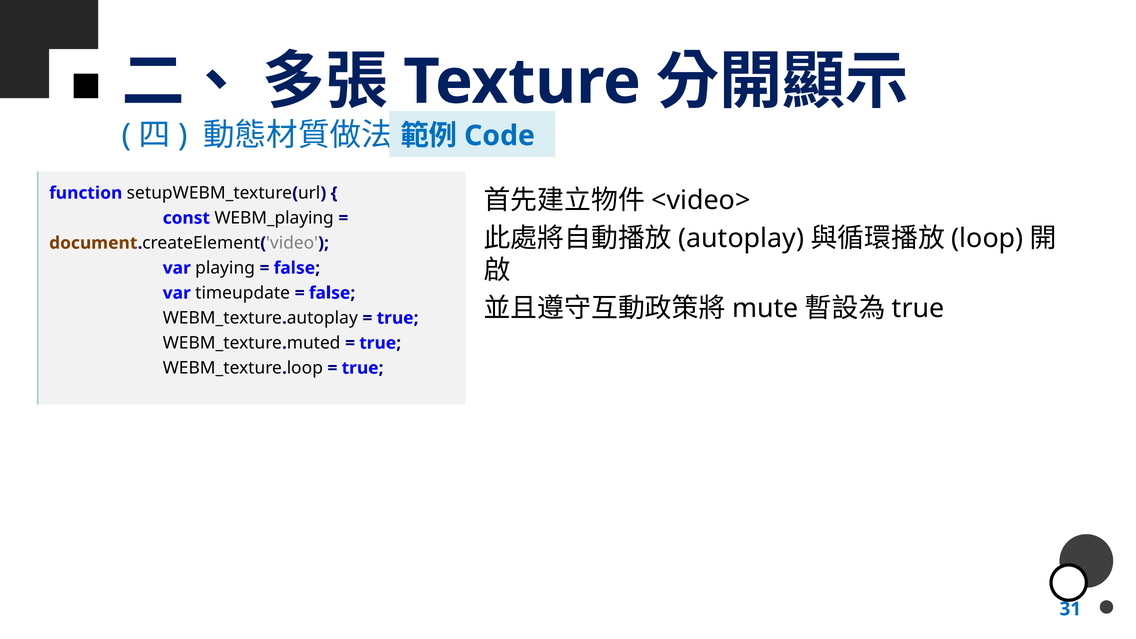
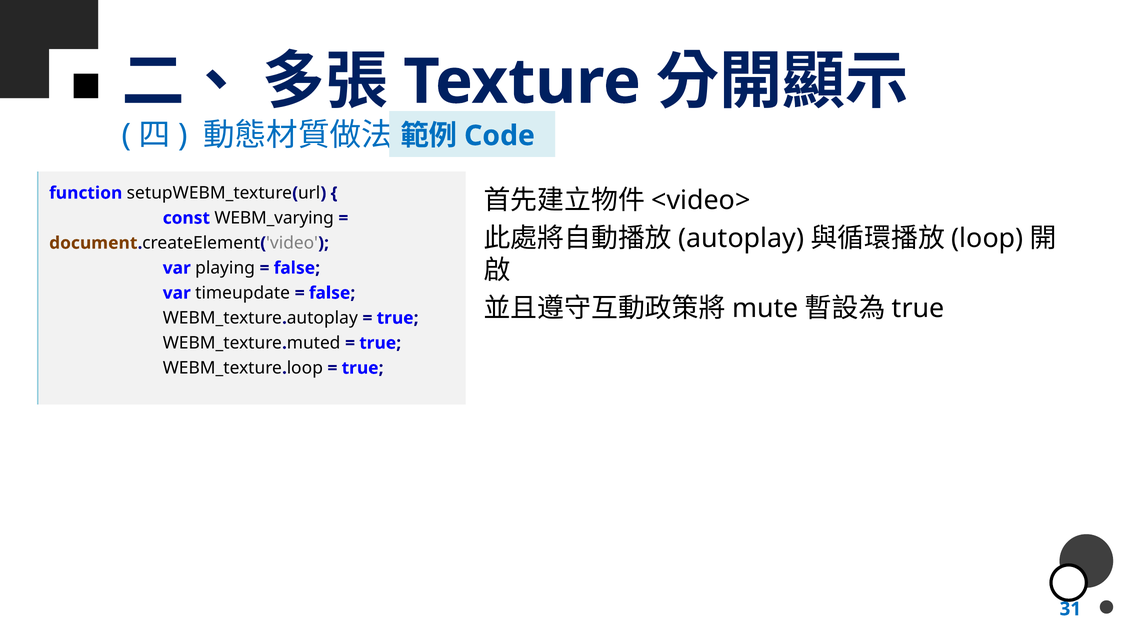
WEBM_playing: WEBM_playing -> WEBM_varying
